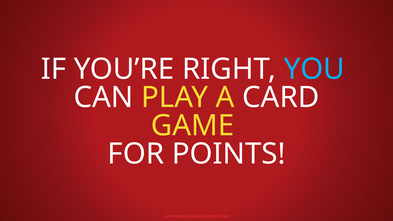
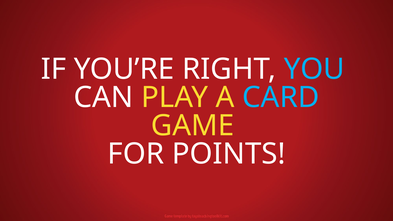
CARD colour: white -> light blue
